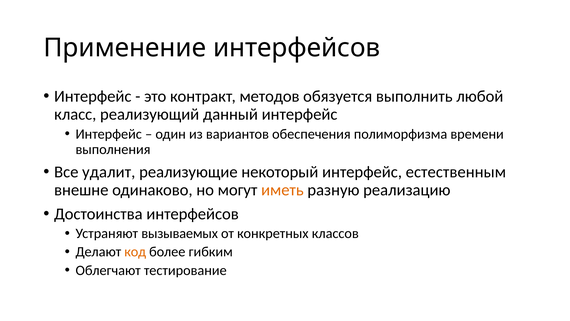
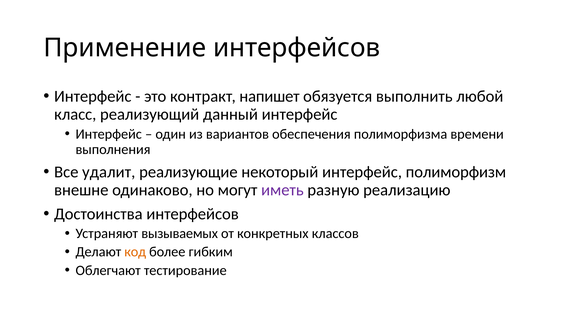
методов: методов -> напишет
естественным: естественным -> полиморфизм
иметь colour: orange -> purple
